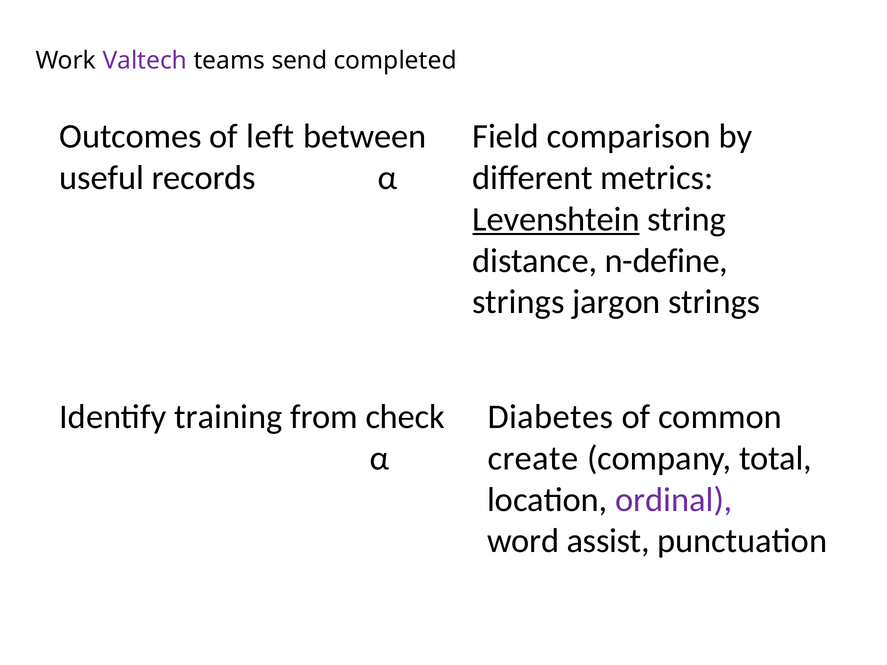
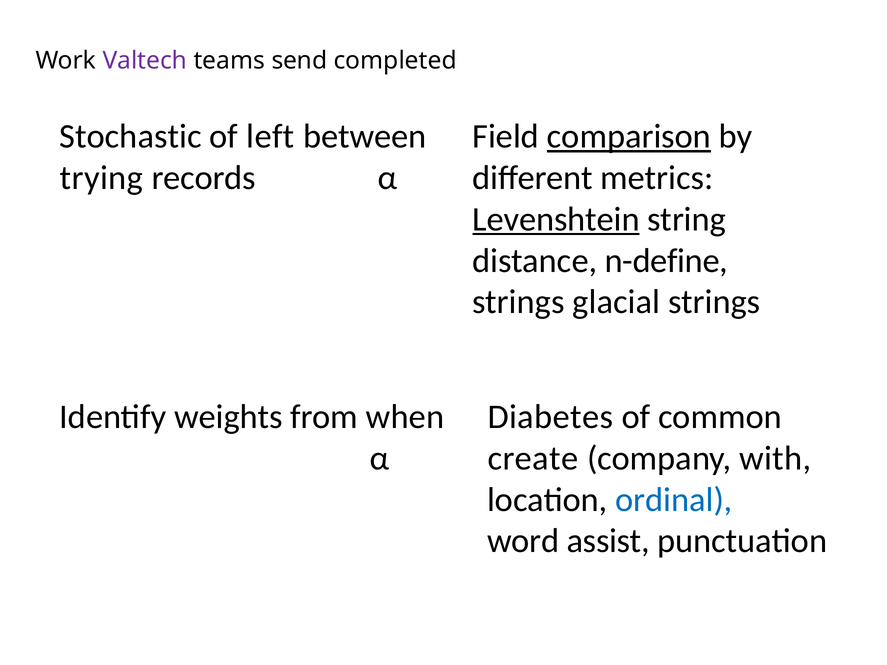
Outcomes: Outcomes -> Stochastic
comparison underline: none -> present
useful: useful -> trying
jargon: jargon -> glacial
training: training -> weights
check: check -> when
total: total -> with
ordinal colour: purple -> blue
